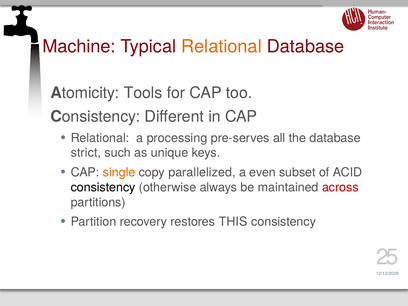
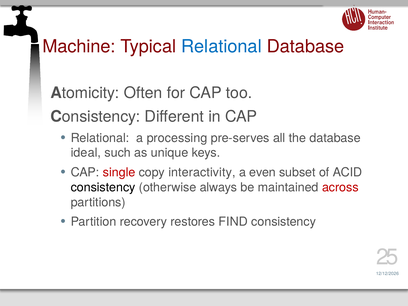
Relational at (221, 46) colour: orange -> blue
Tools: Tools -> Often
strict: strict -> ideal
single colour: orange -> red
parallelized: parallelized -> interactivity
THIS: THIS -> FIND
